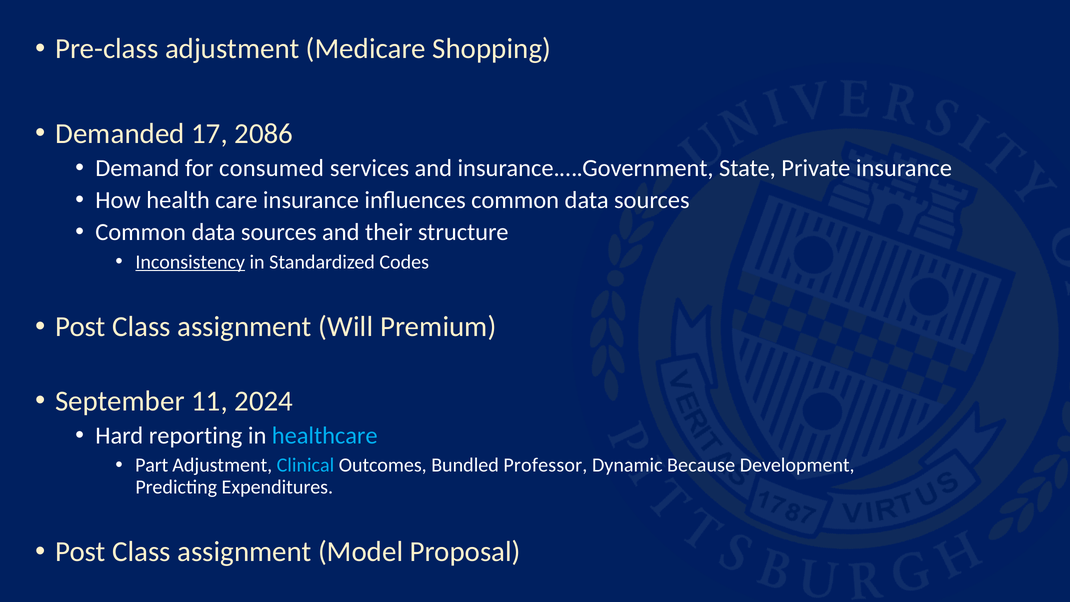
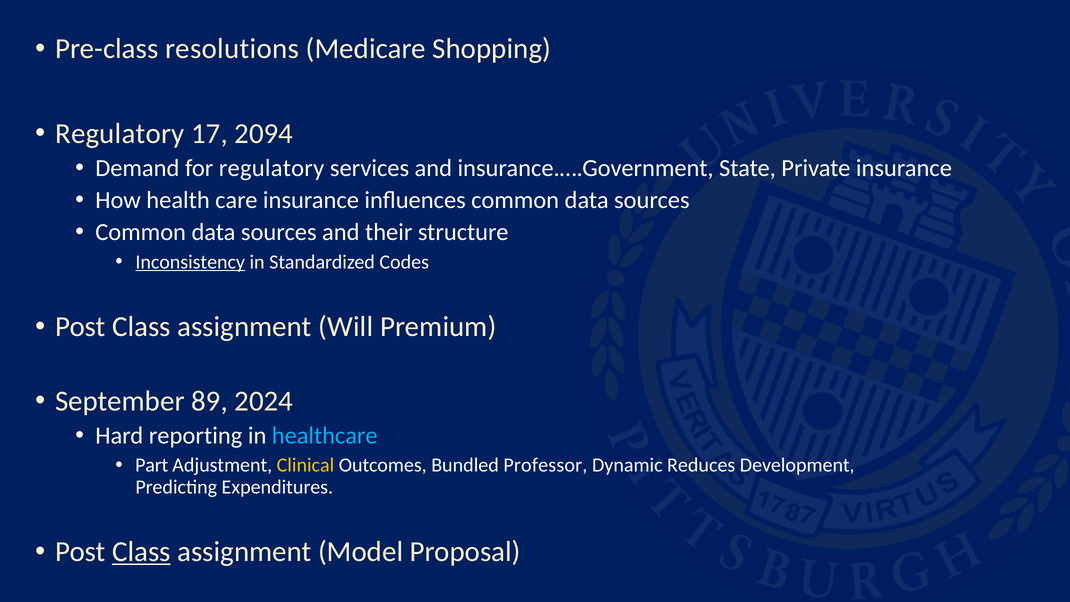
Pre-class adjustment: adjustment -> resolutions
Demanded at (120, 134): Demanded -> Regulatory
2086: 2086 -> 2094
for consumed: consumed -> regulatory
11: 11 -> 89
Clinical colour: light blue -> yellow
Because: Because -> Reduces
Class at (141, 552) underline: none -> present
